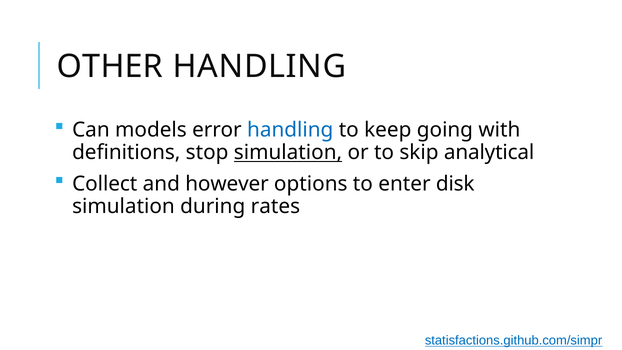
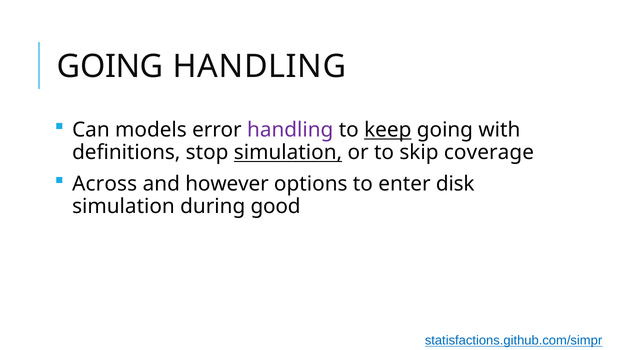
OTHER at (110, 67): OTHER -> GOING
handling at (290, 130) colour: blue -> purple
keep underline: none -> present
analytical: analytical -> coverage
Collect: Collect -> Across
rates: rates -> good
